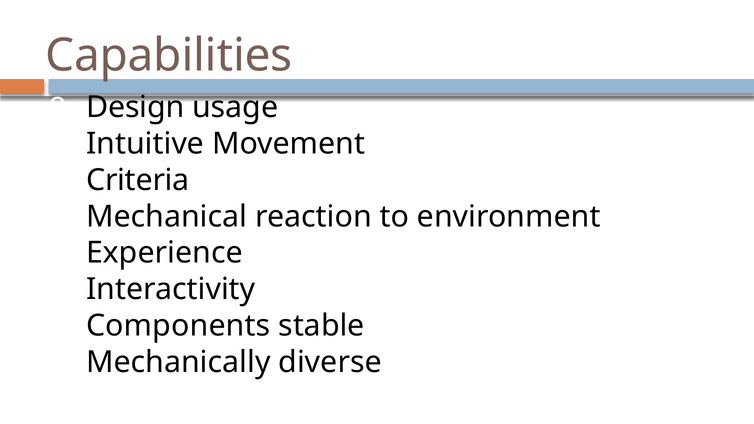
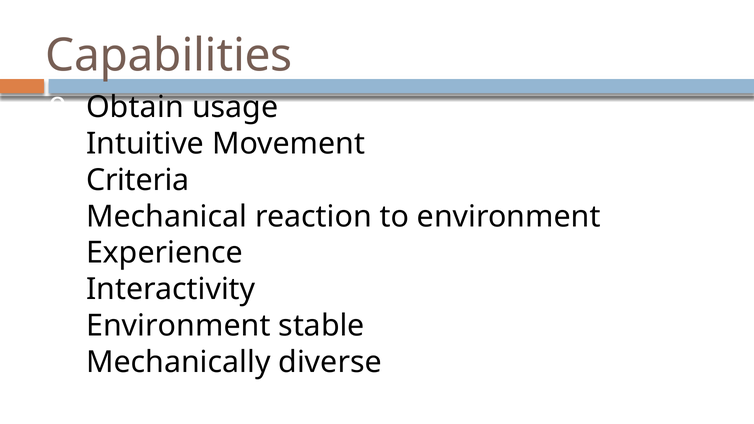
Design: Design -> Obtain
Components at (178, 326): Components -> Environment
